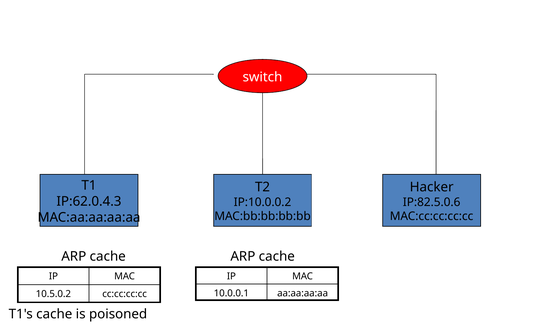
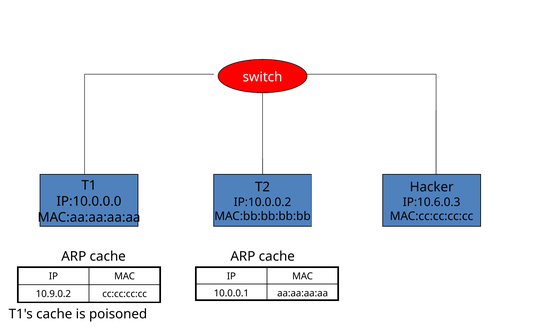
IP:62.0.4.3: IP:62.0.4.3 -> IP:10.0.0.0
IP:82.5.0.6: IP:82.5.0.6 -> IP:10.6.0.3
10.5.0.2: 10.5.0.2 -> 10.9.0.2
